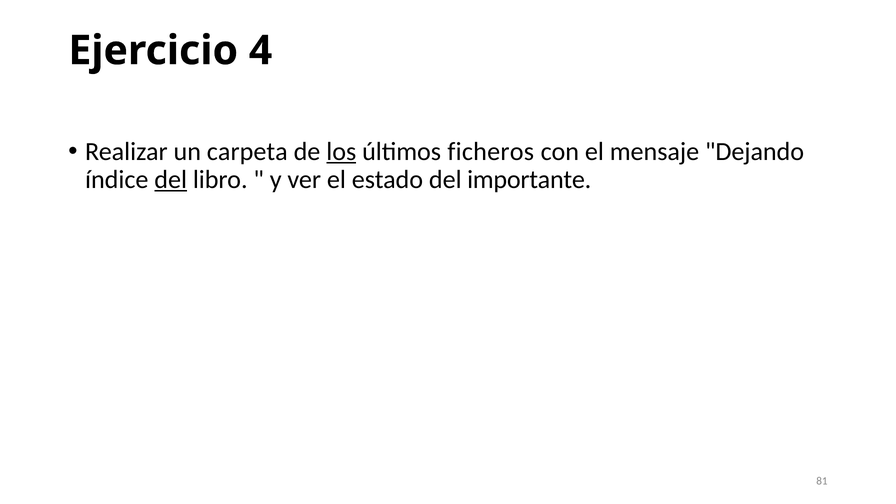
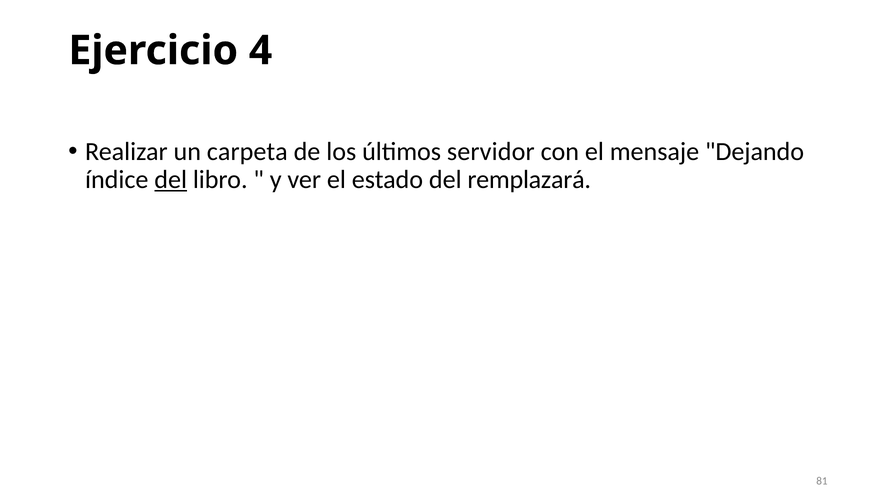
los underline: present -> none
ficheros: ficheros -> servidor
importante: importante -> remplazará
